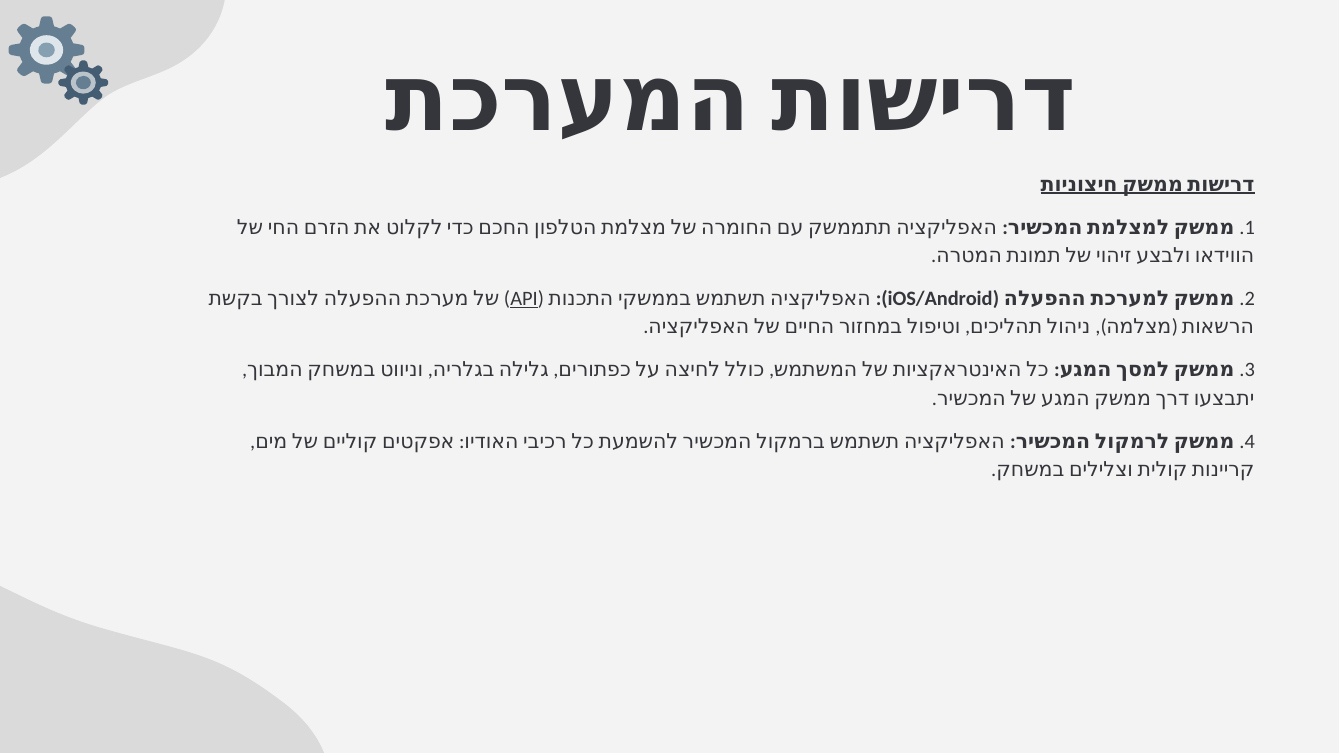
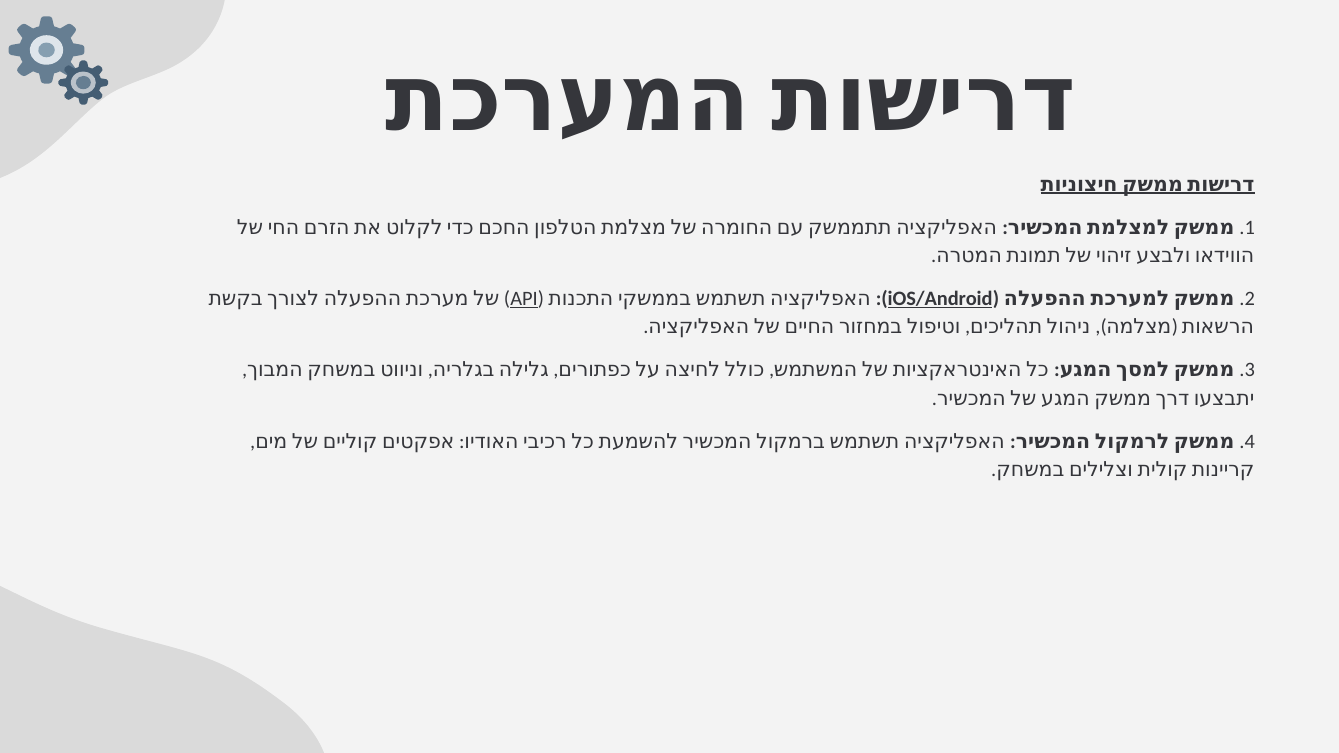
iOS/Android underline: none -> present
